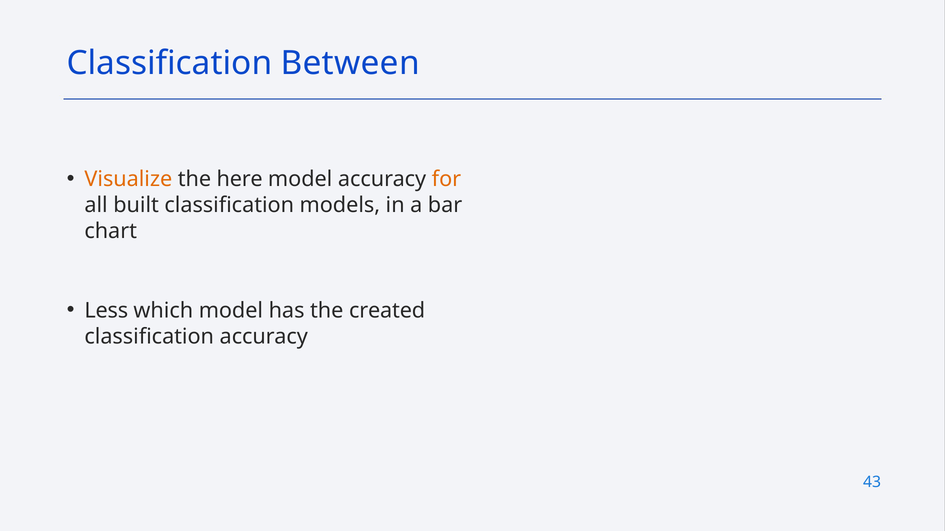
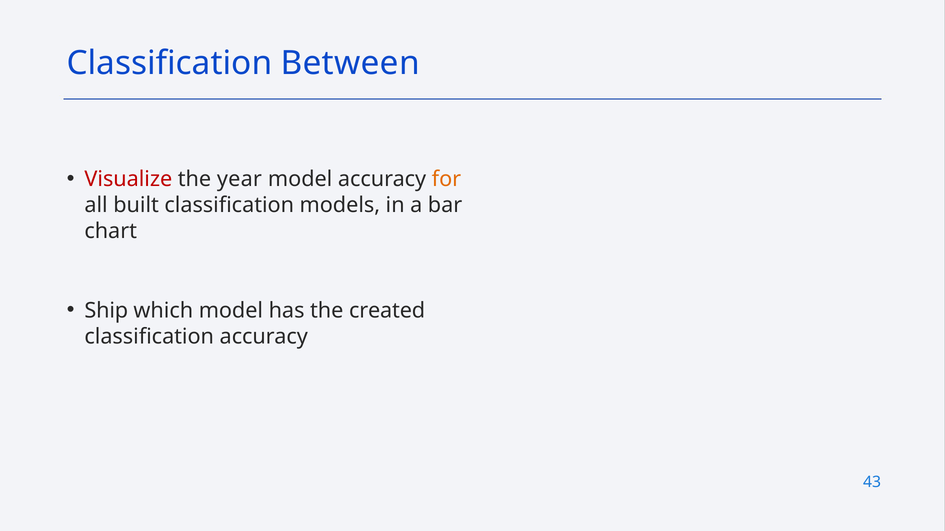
Visualize colour: orange -> red
here: here -> year
Less: Less -> Ship
